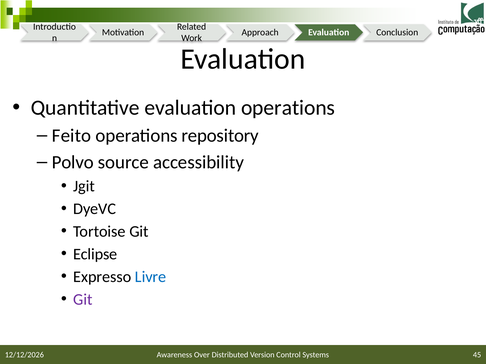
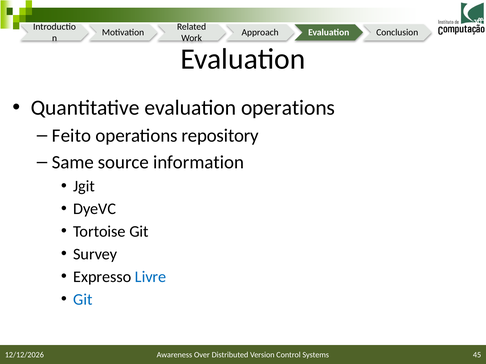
Polvo: Polvo -> Same
accessibility: accessibility -> information
Eclipse: Eclipse -> Survey
Git at (83, 300) colour: purple -> blue
